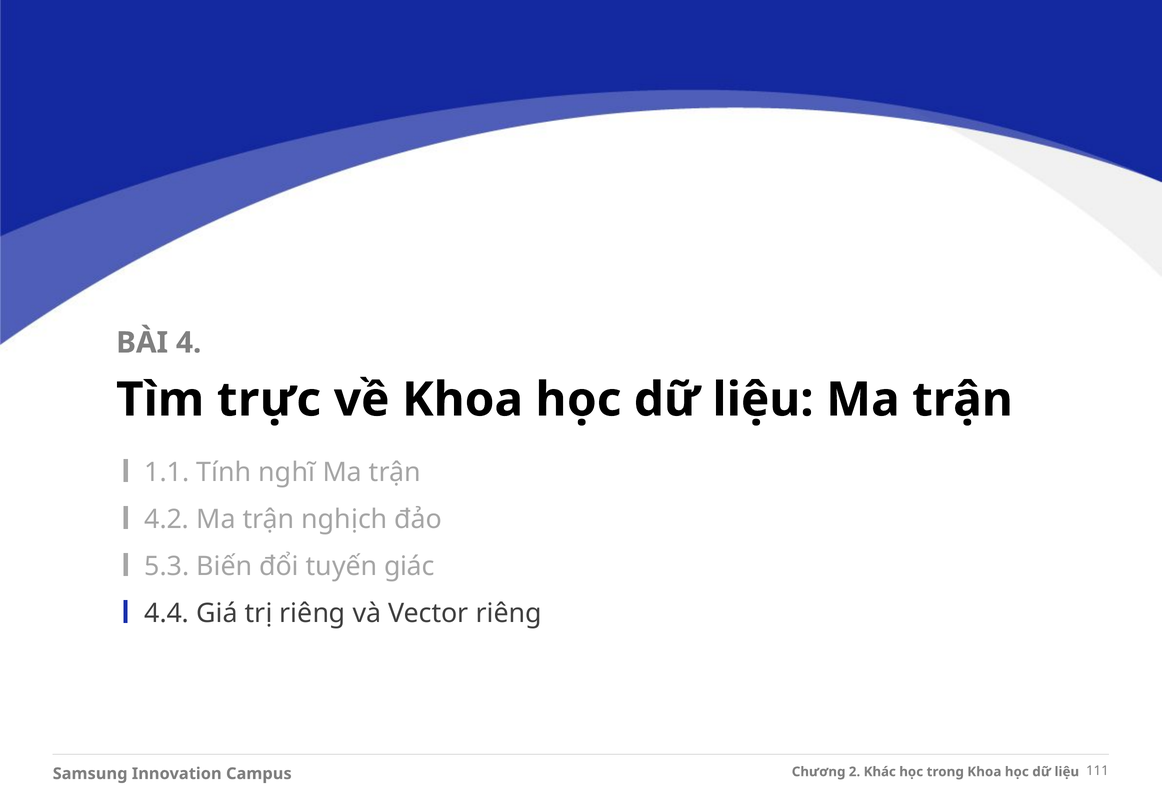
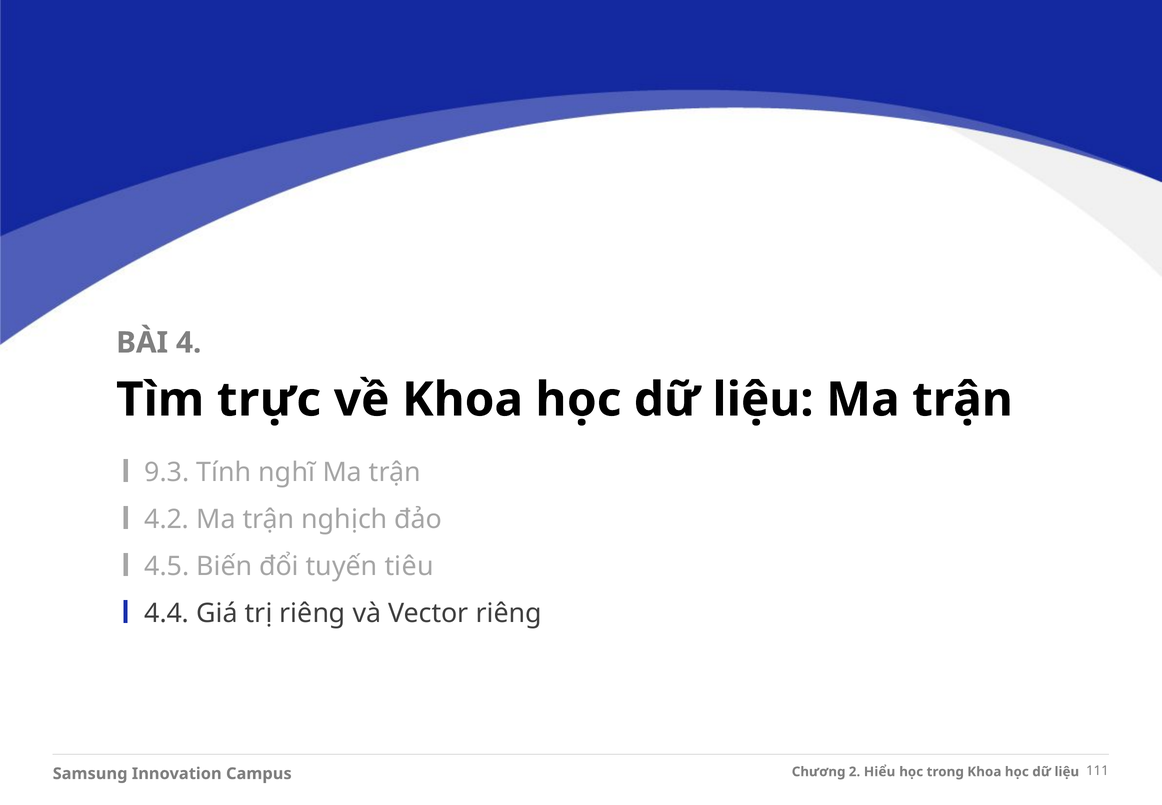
1.1: 1.1 -> 9.3
5.3: 5.3 -> 4.5
giác: giác -> tiêu
Khác: Khác -> Hiểu
